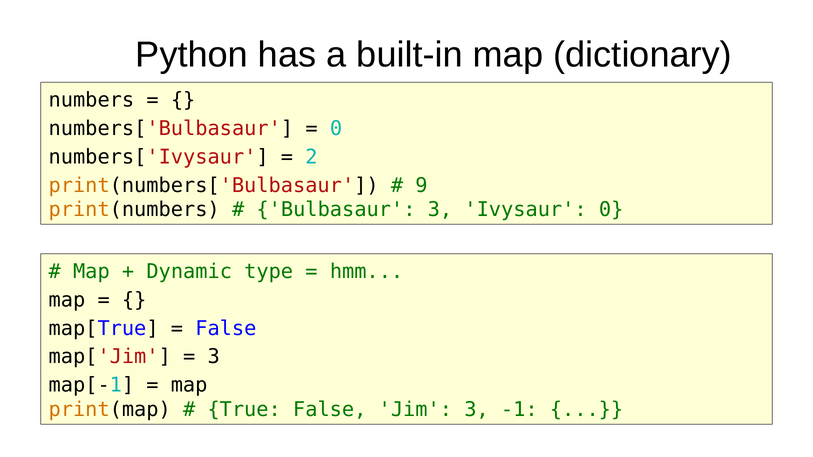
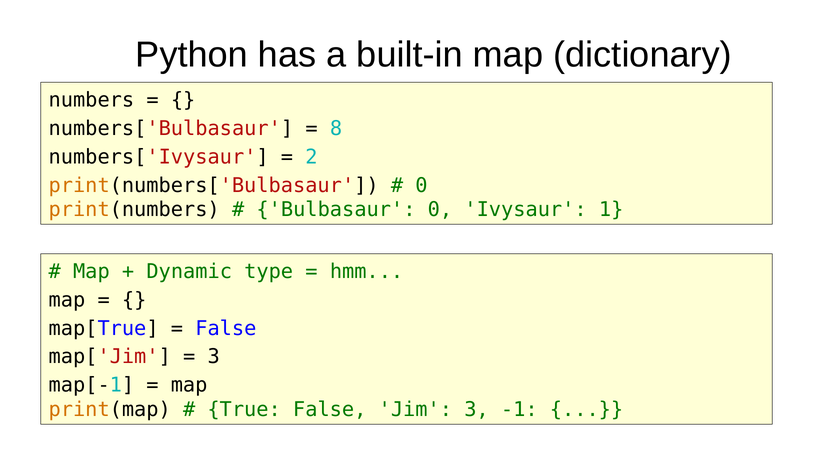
0 at (336, 129): 0 -> 8
9 at (421, 185): 9 -> 0
Bulbasaur 3: 3 -> 0
Ivysaur 0: 0 -> 1
